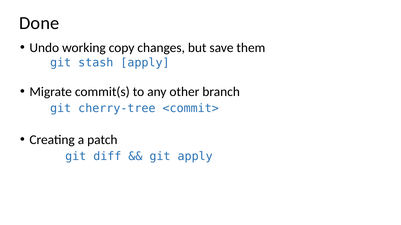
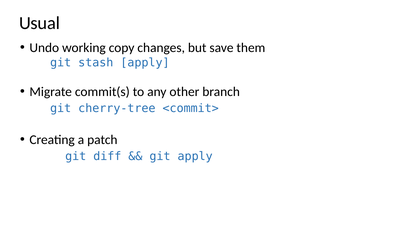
Done: Done -> Usual
